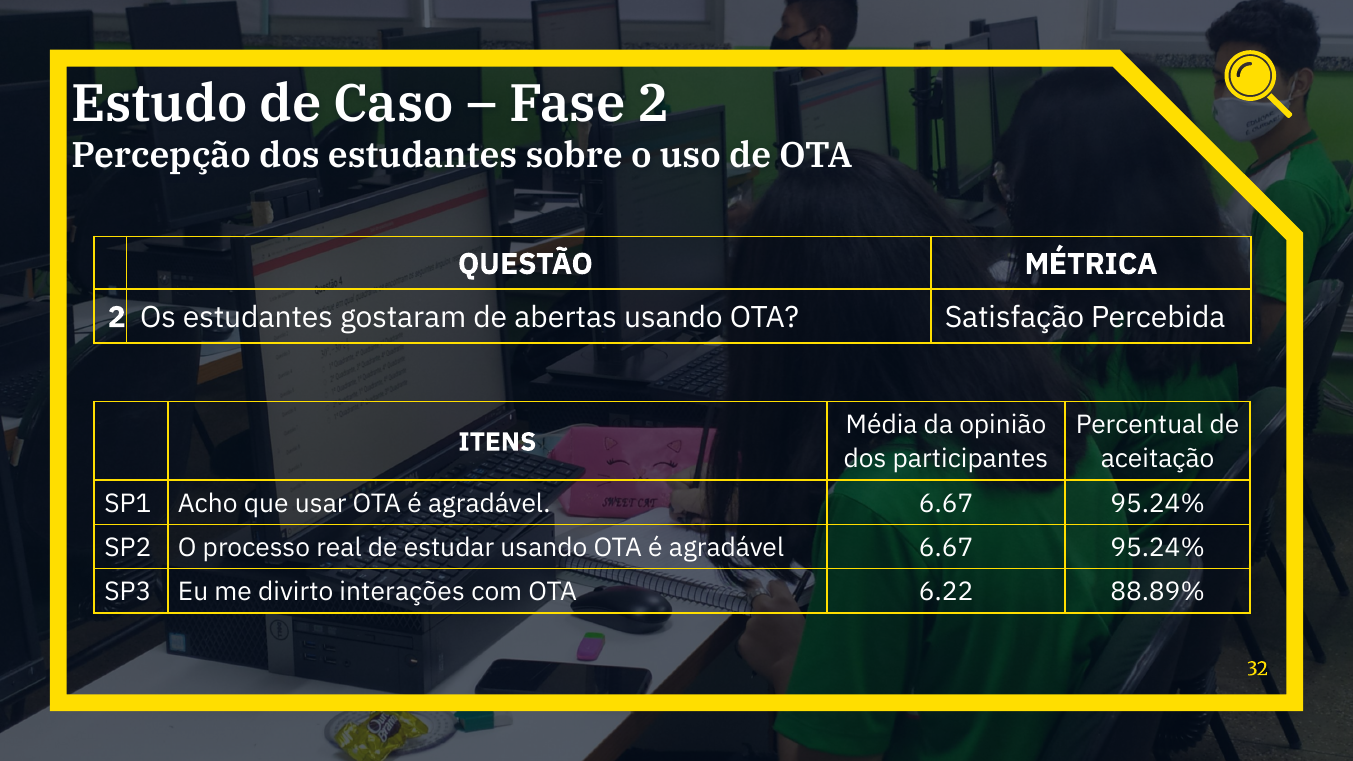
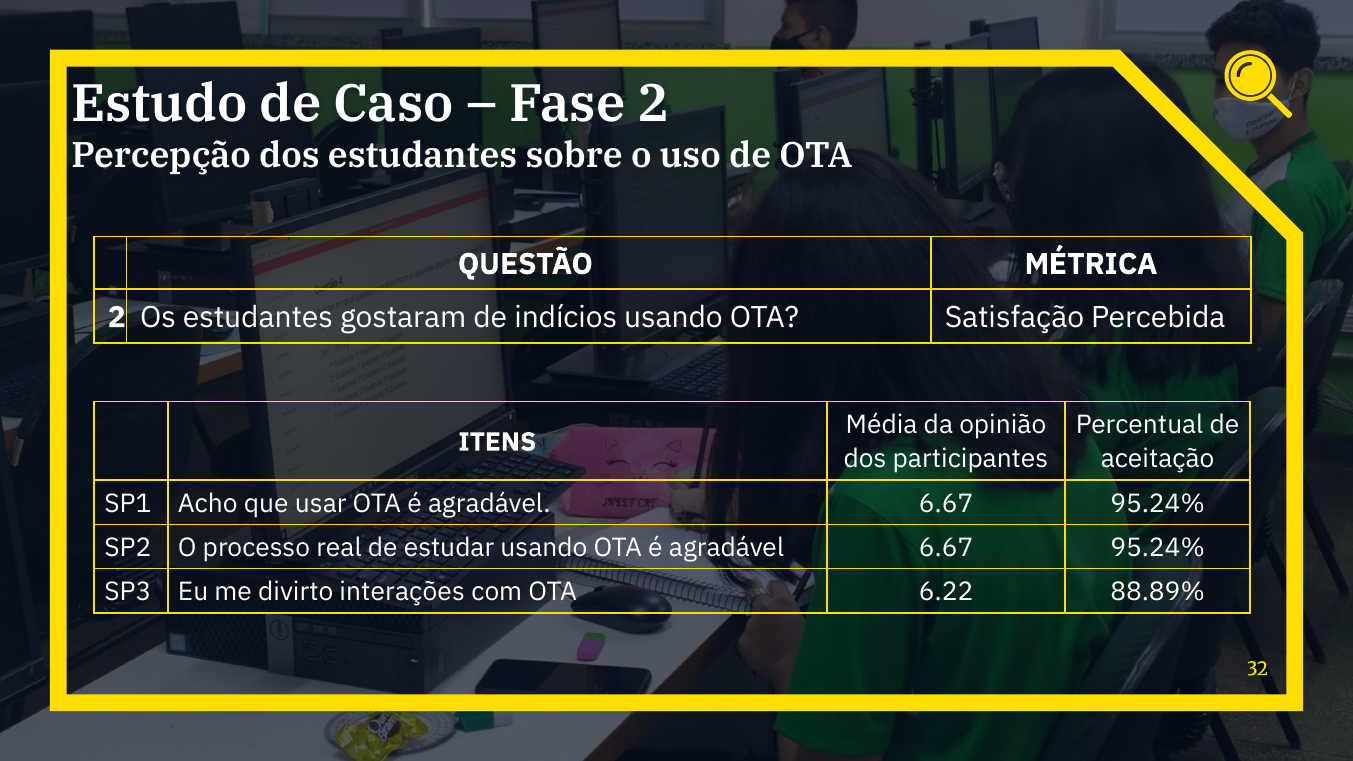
abertas: abertas -> indícios
